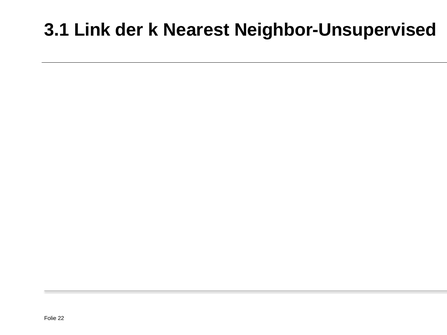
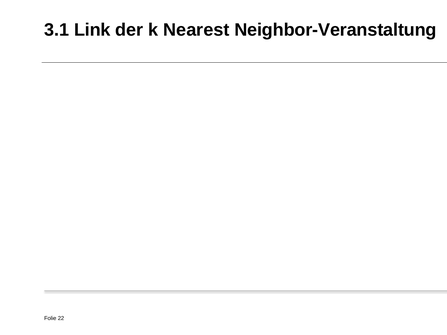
Neighbor-Unsupervised: Neighbor-Unsupervised -> Neighbor-Veranstaltung
